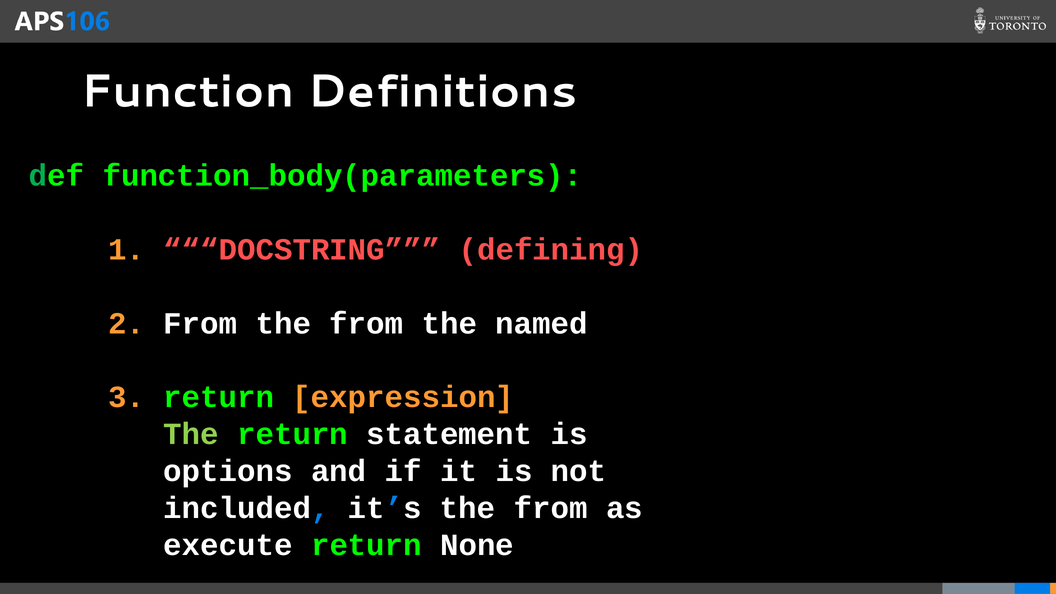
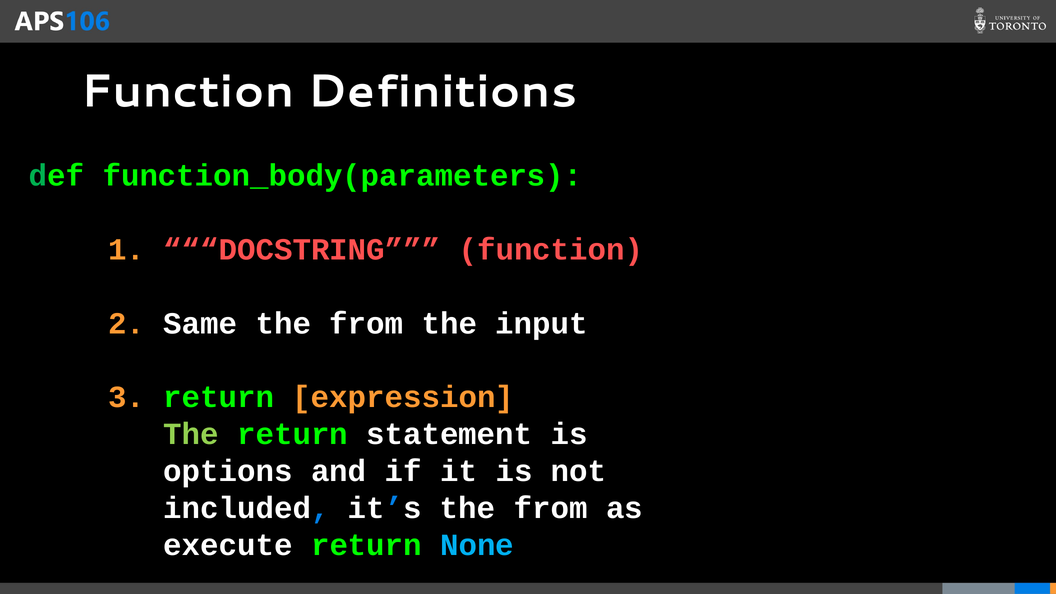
DOCSTRING defining: defining -> function
2 From: From -> Same
named: named -> input
None colour: white -> light blue
